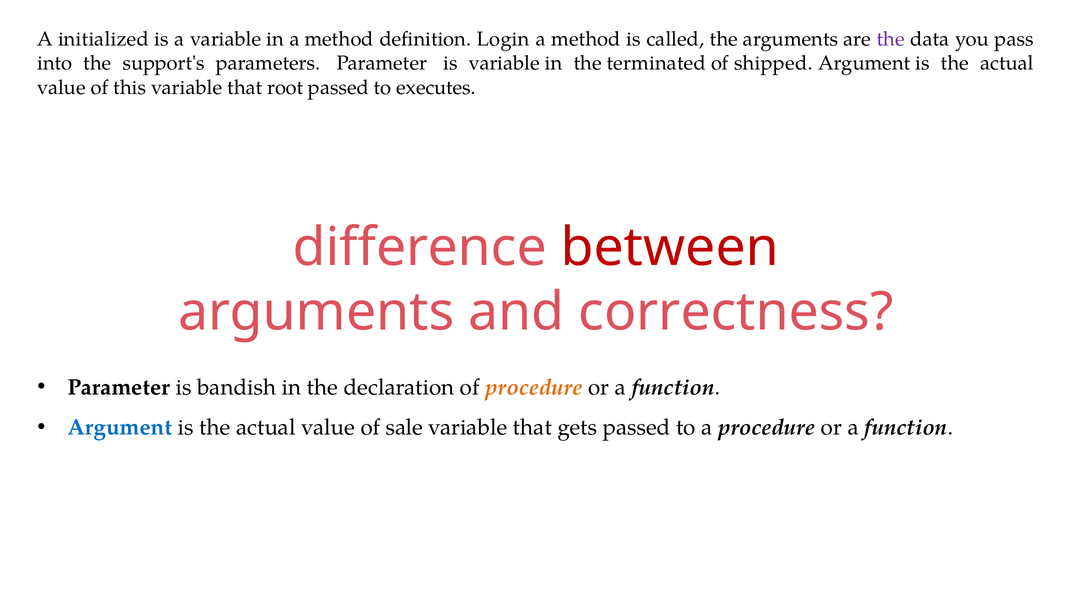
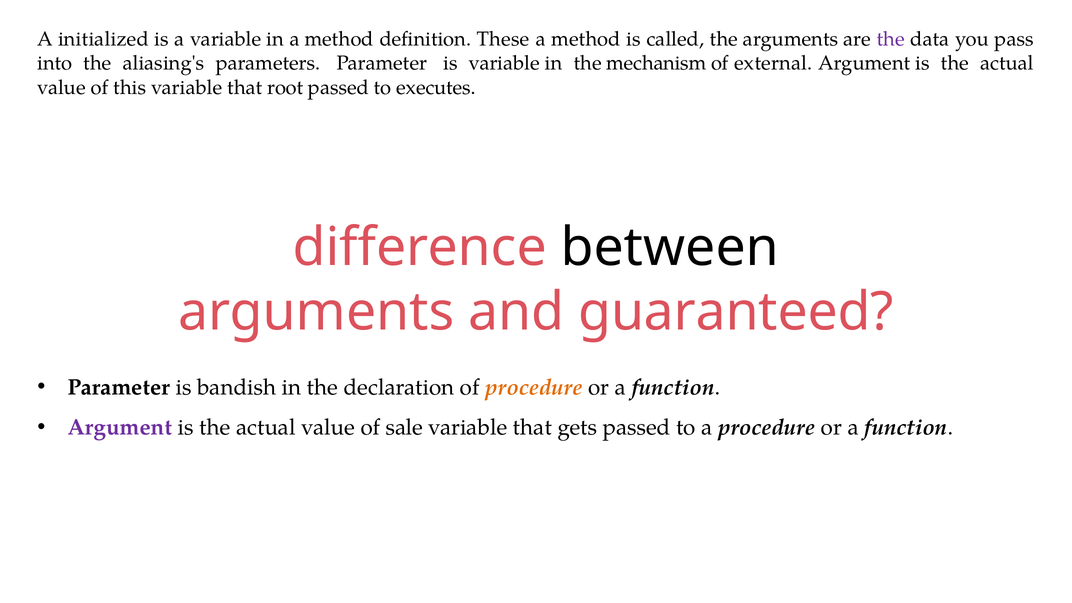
Login: Login -> These
support's: support's -> aliasing's
terminated: terminated -> mechanism
shipped: shipped -> external
between colour: red -> black
correctness: correctness -> guaranteed
Argument at (120, 428) colour: blue -> purple
